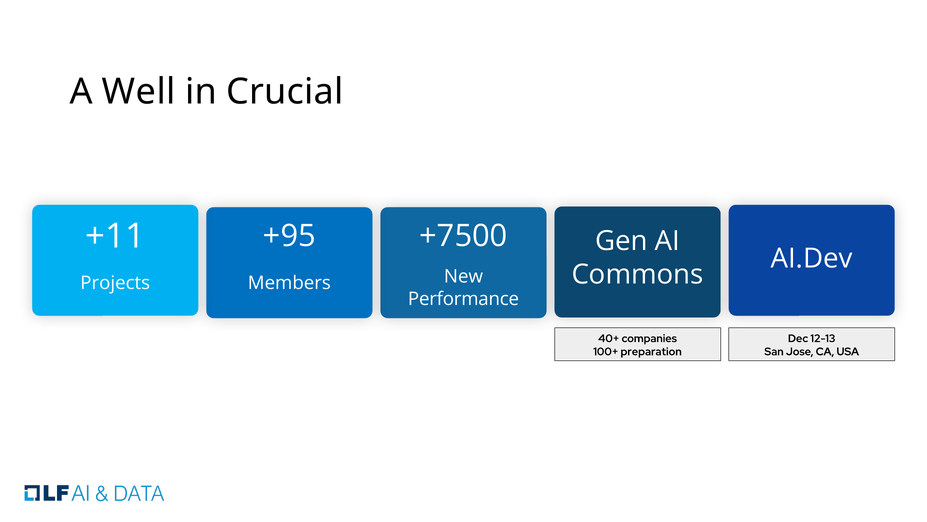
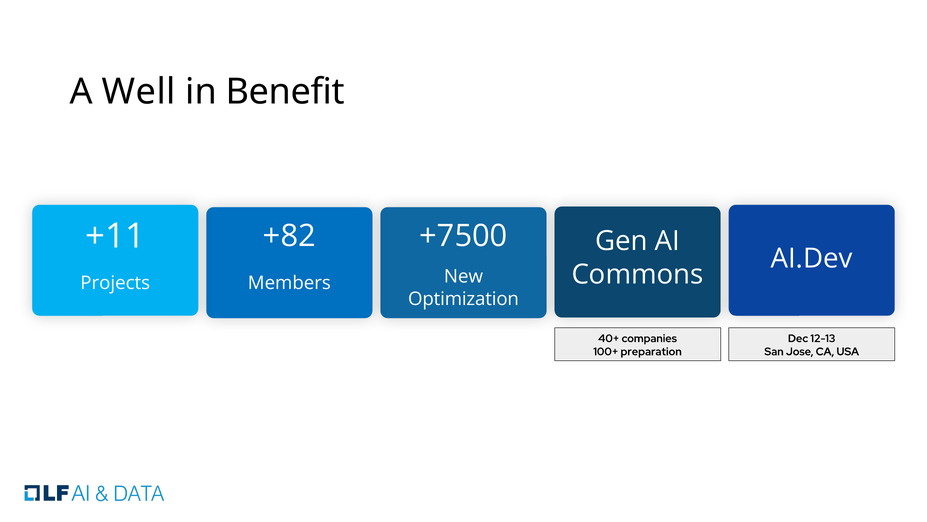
Crucial: Crucial -> Benefit
+95: +95 -> +82
Performance: Performance -> Optimization
